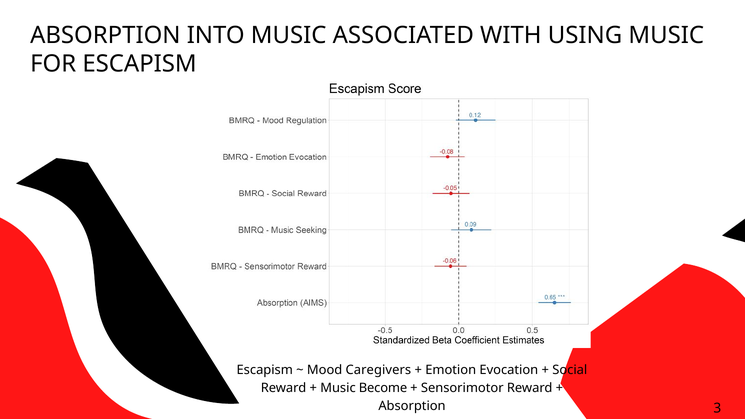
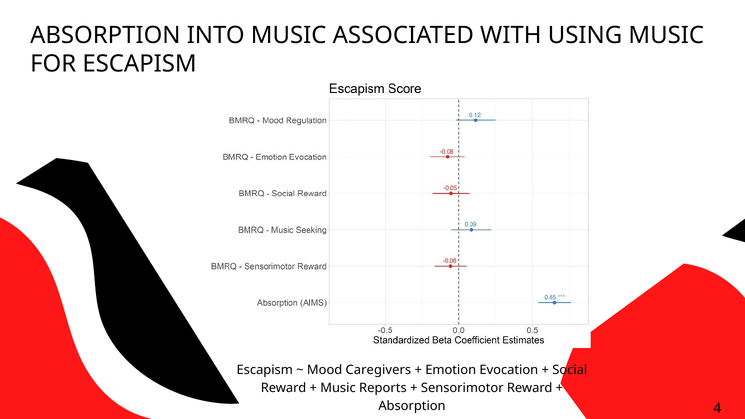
Become: Become -> Reports
3: 3 -> 4
